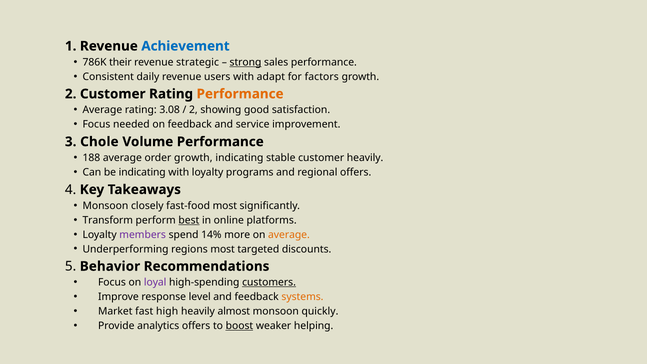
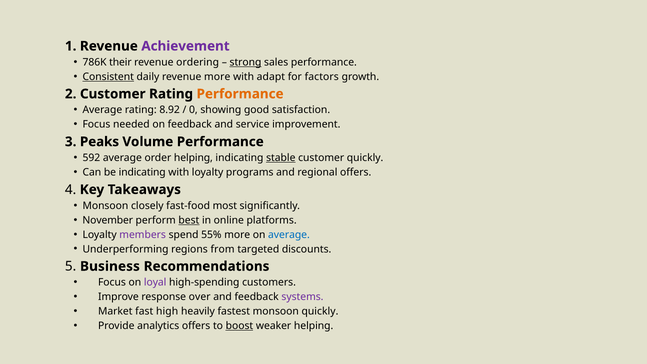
Achievement colour: blue -> purple
strategic: strategic -> ordering
Consistent underline: none -> present
revenue users: users -> more
3.08: 3.08 -> 8.92
2 at (193, 110): 2 -> 0
Chole: Chole -> Peaks
188: 188 -> 592
order growth: growth -> helping
stable underline: none -> present
customer heavily: heavily -> quickly
Transform: Transform -> November
14%: 14% -> 55%
average at (289, 235) colour: orange -> blue
regions most: most -> from
Behavior: Behavior -> Business
customers underline: present -> none
level: level -> over
systems colour: orange -> purple
almost: almost -> fastest
